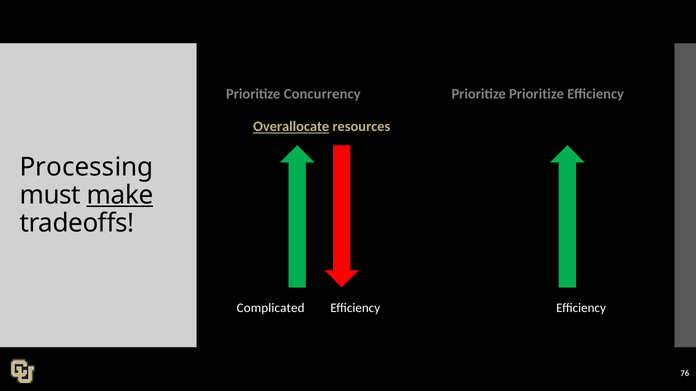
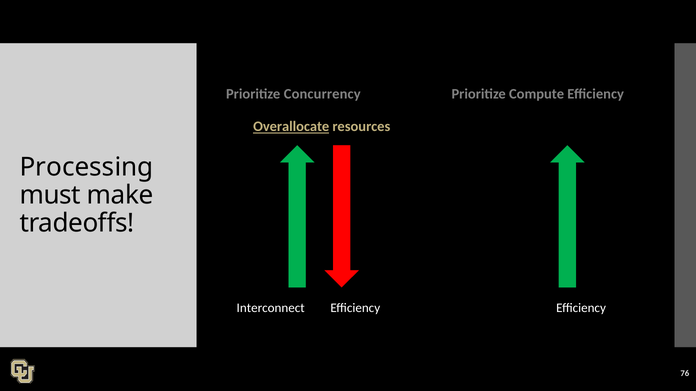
Prioritize Prioritize: Prioritize -> Compute
make underline: present -> none
Complicated: Complicated -> Interconnect
